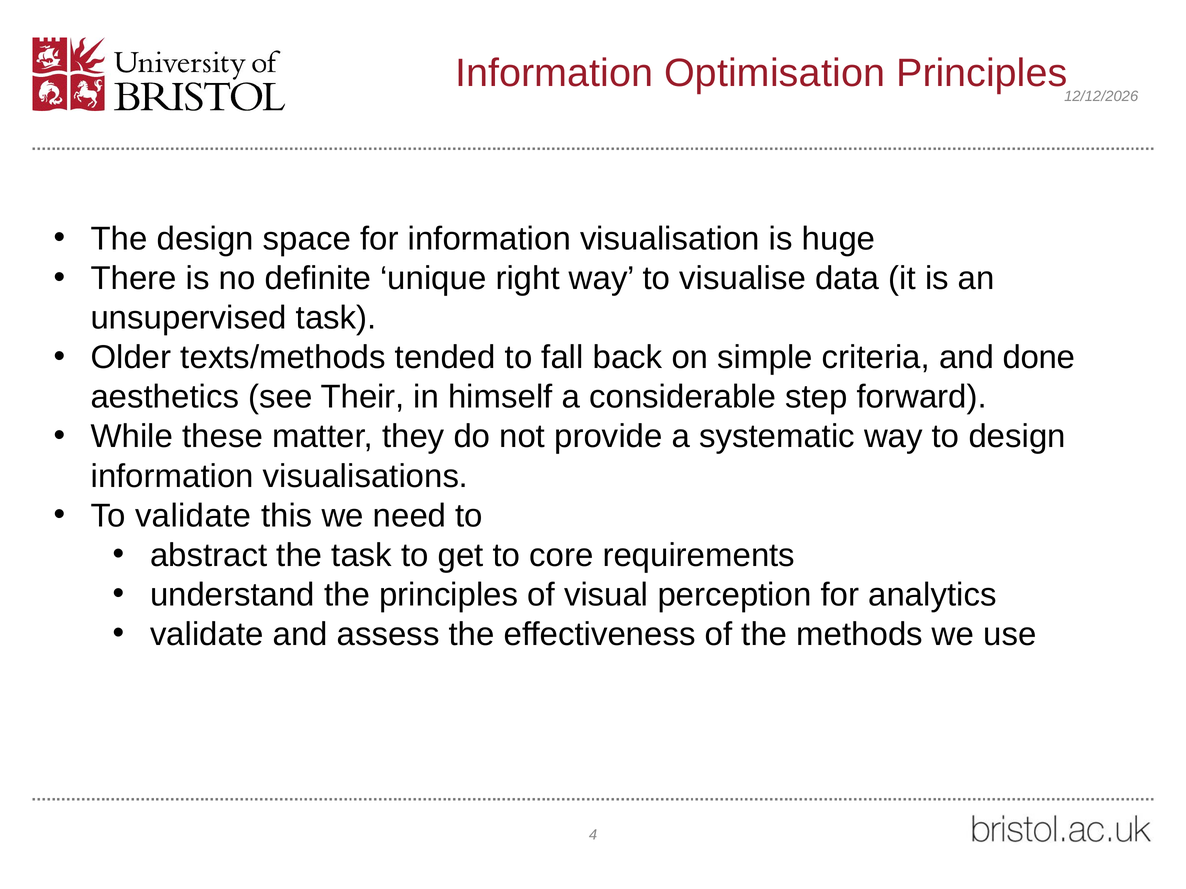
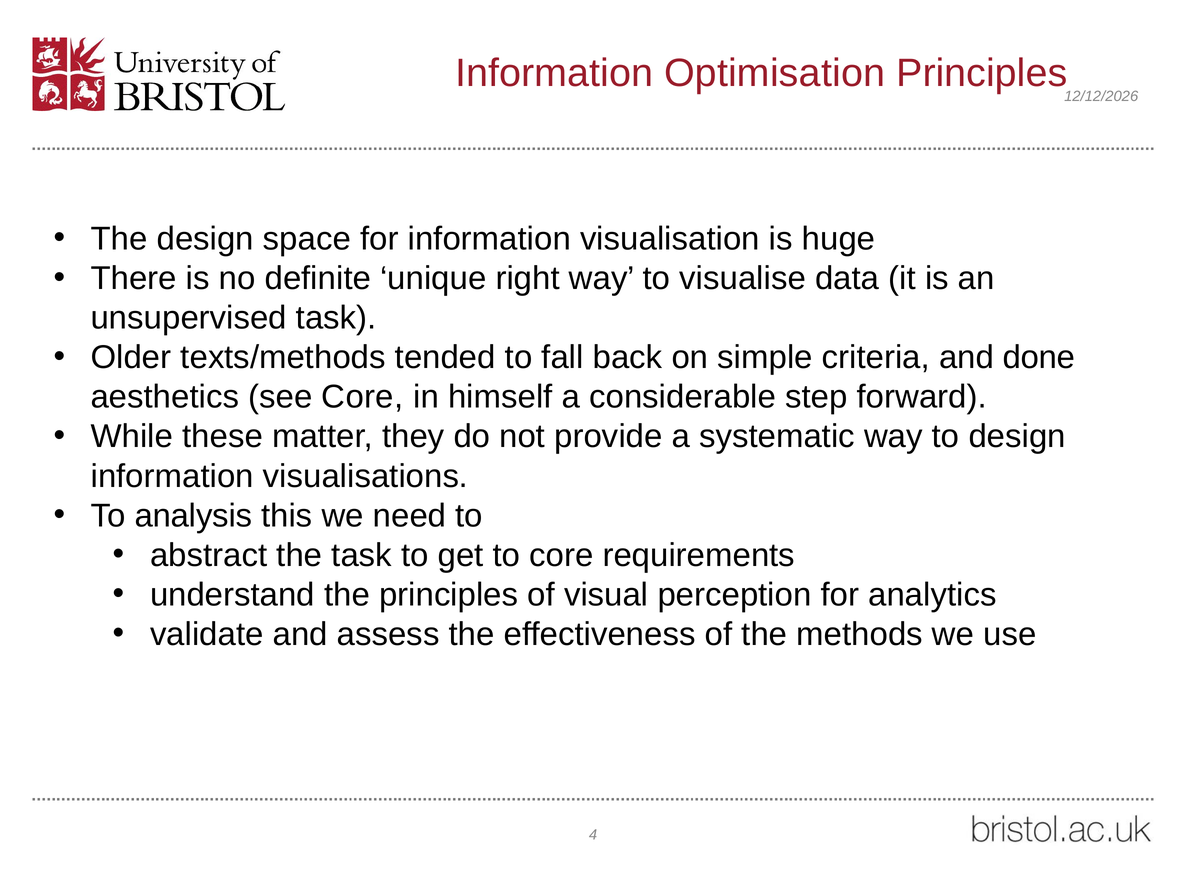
see Their: Their -> Core
To validate: validate -> analysis
